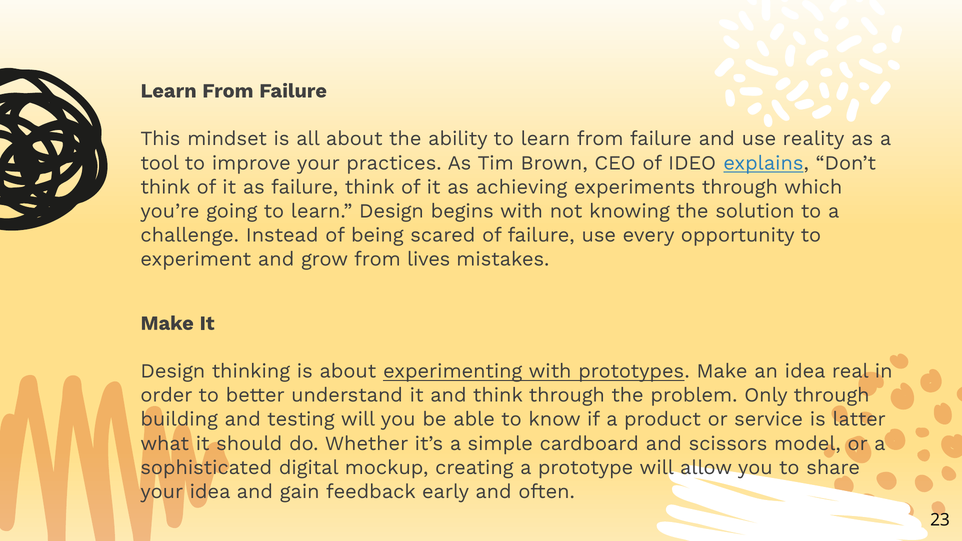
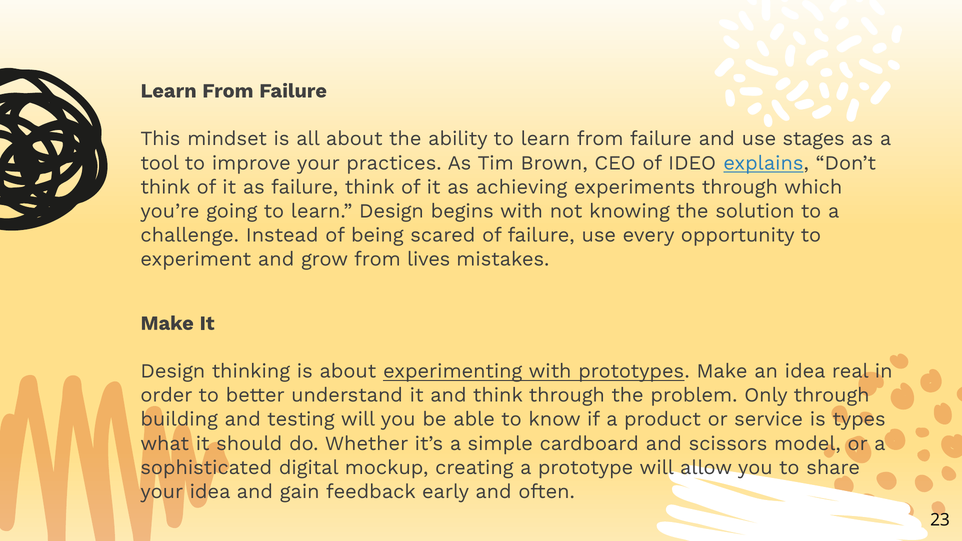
reality: reality -> stages
latter: latter -> types
